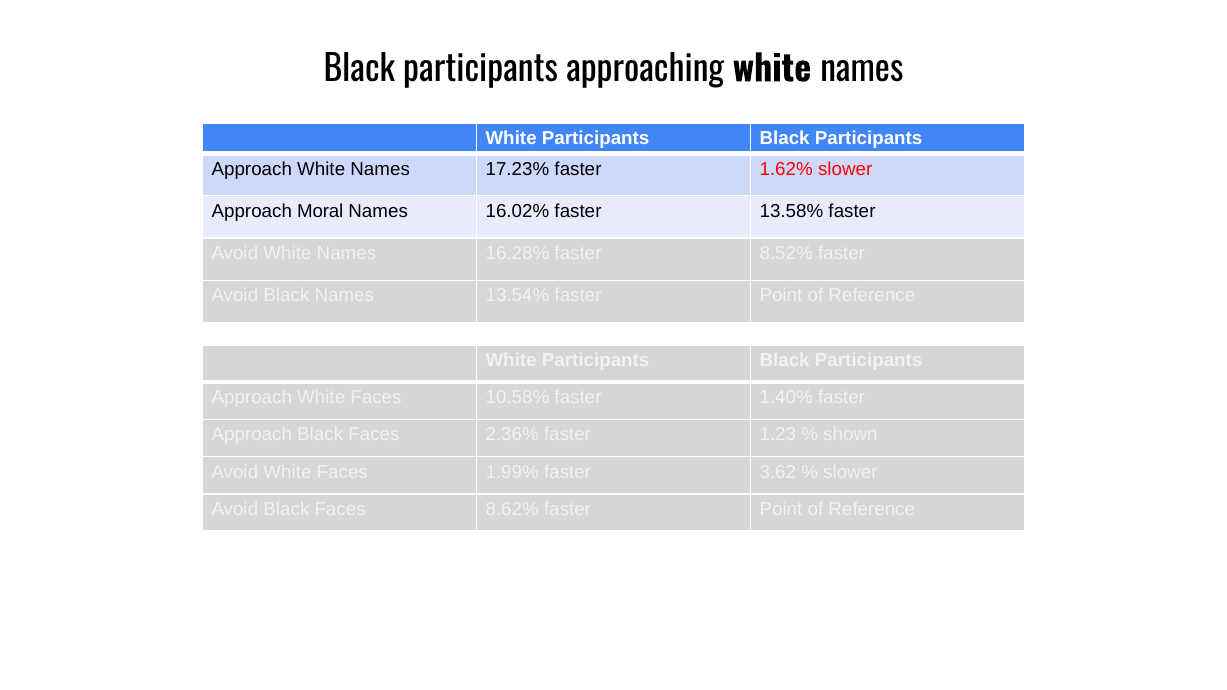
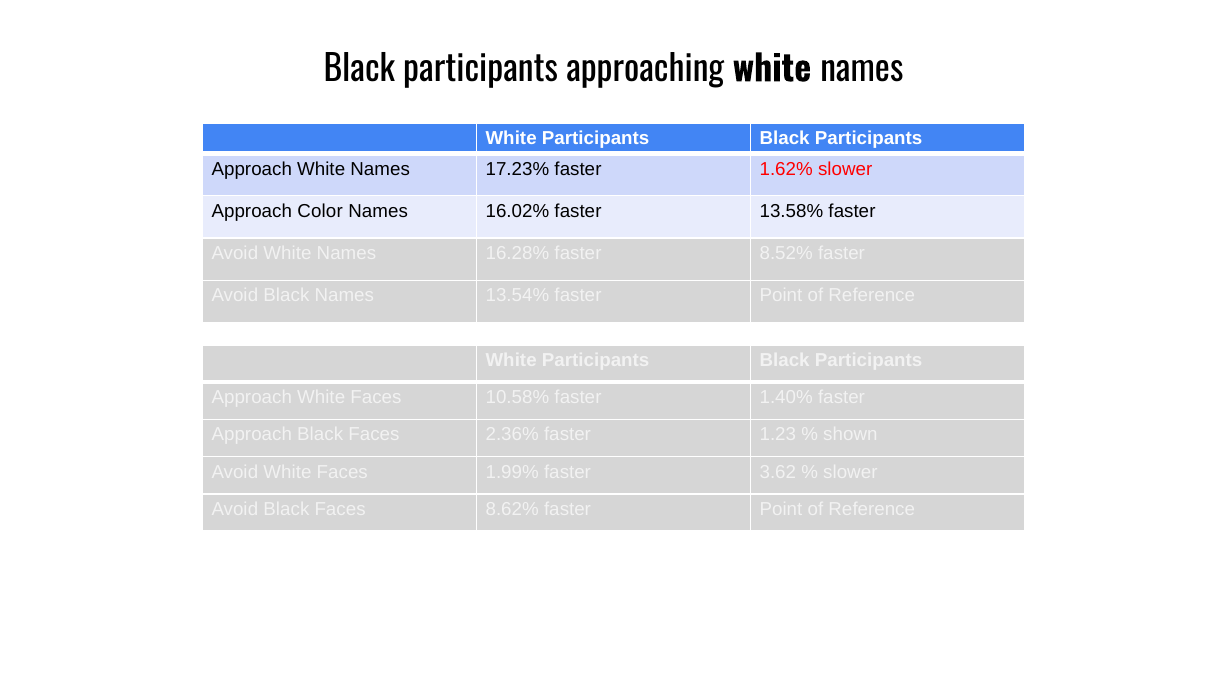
Moral: Moral -> Color
